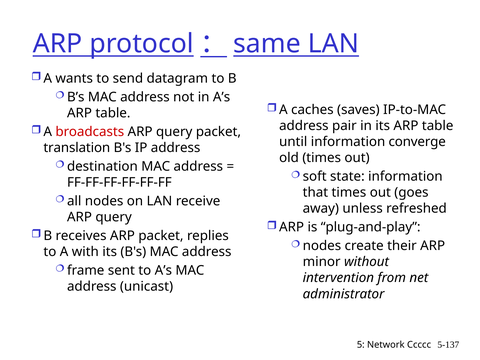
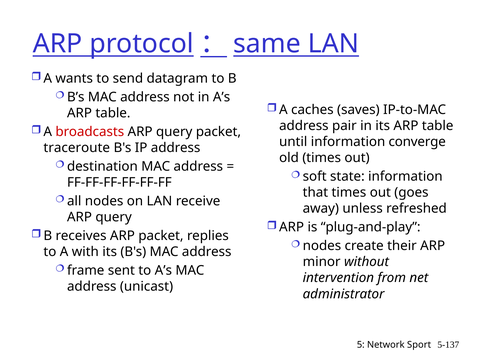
translation: translation -> traceroute
Ccccc: Ccccc -> Sport
